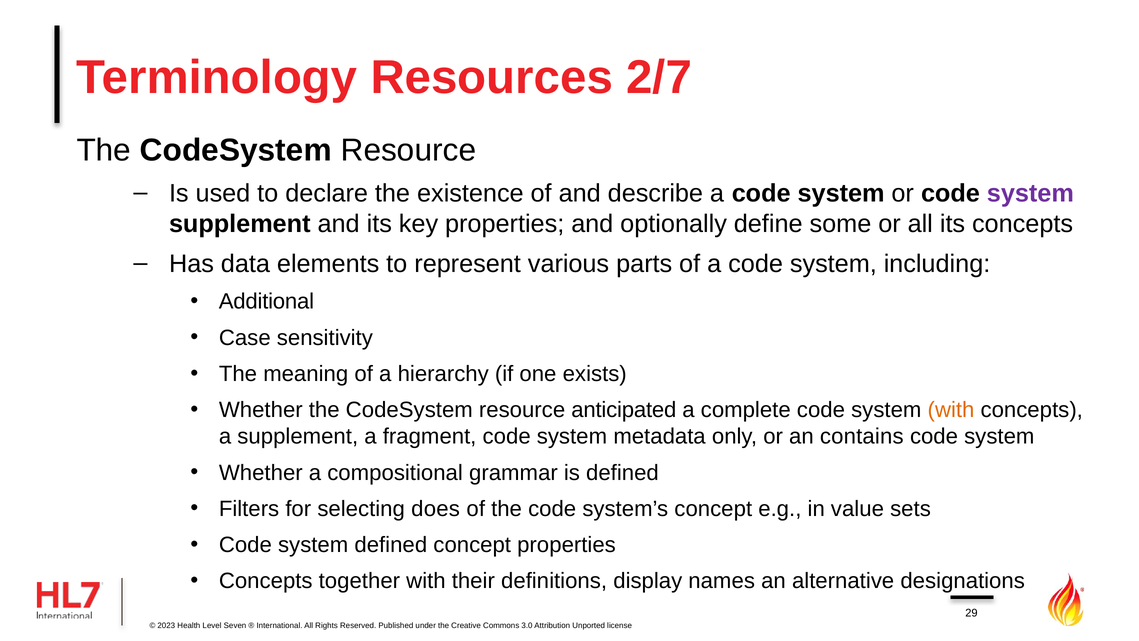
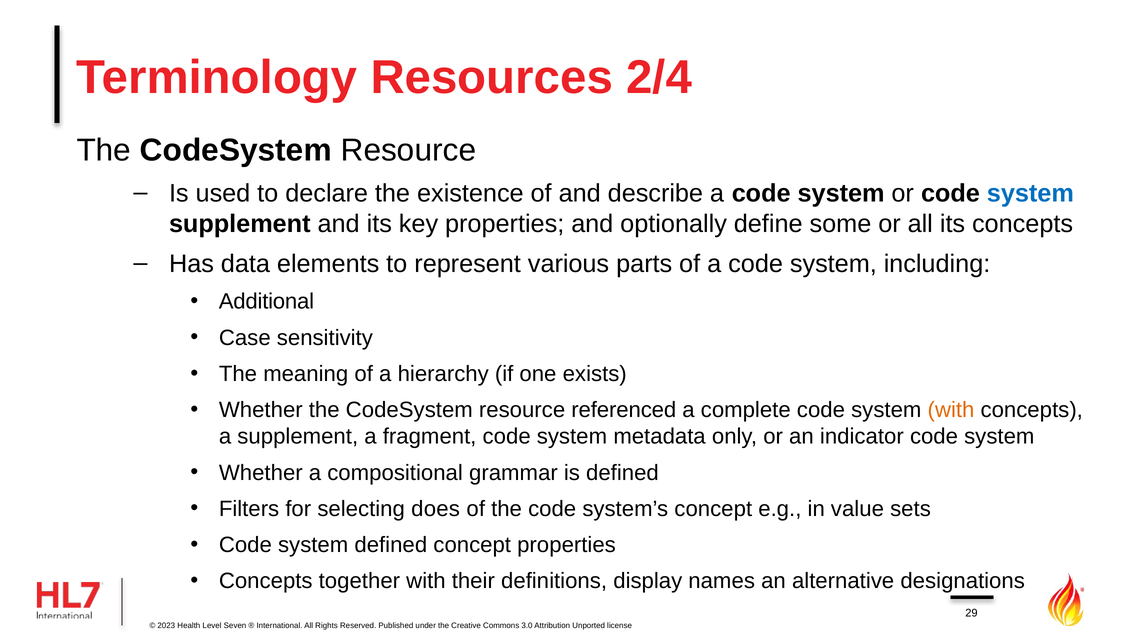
2/7: 2/7 -> 2/4
system at (1030, 194) colour: purple -> blue
anticipated: anticipated -> referenced
contains: contains -> indicator
